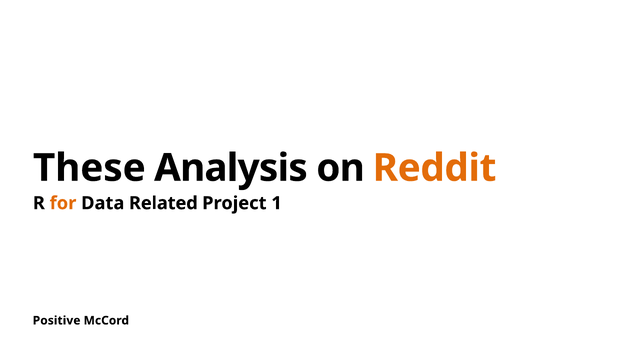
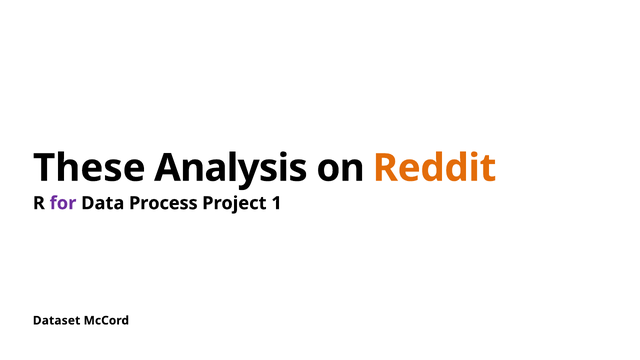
for colour: orange -> purple
Related: Related -> Process
Positive: Positive -> Dataset
